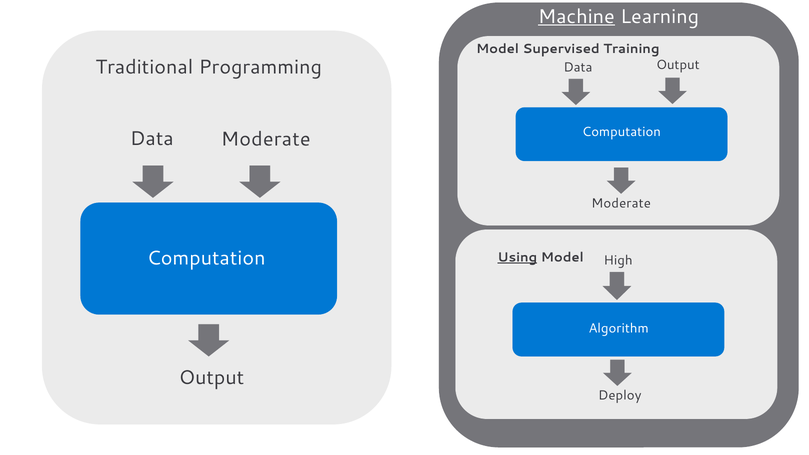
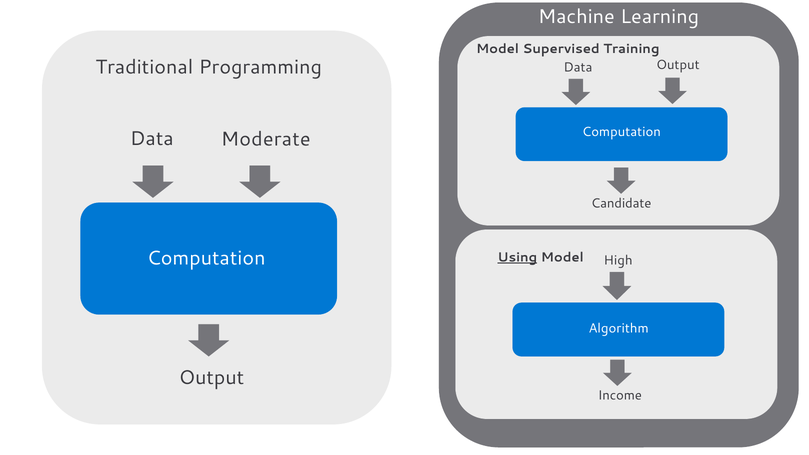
Machine underline: present -> none
Moderate at (621, 203): Moderate -> Candidate
Deploy: Deploy -> Income
